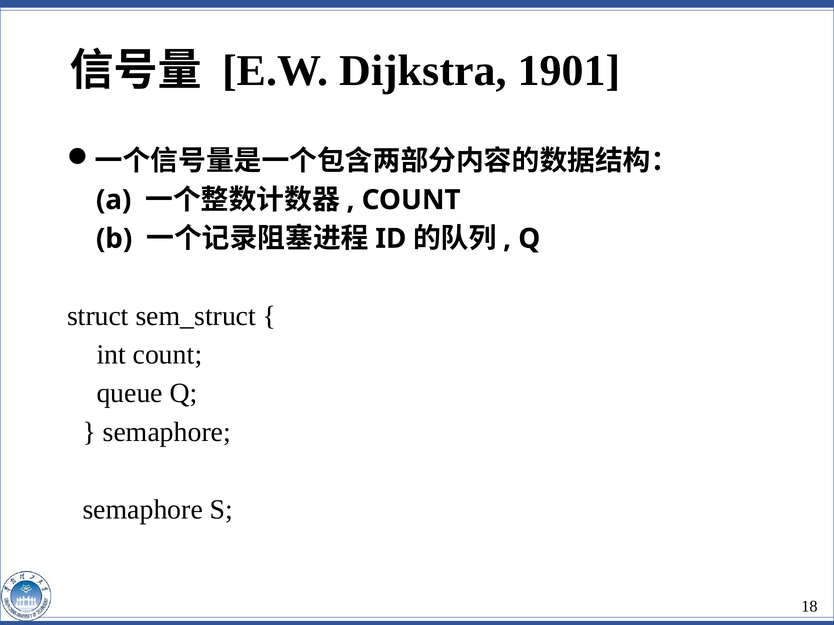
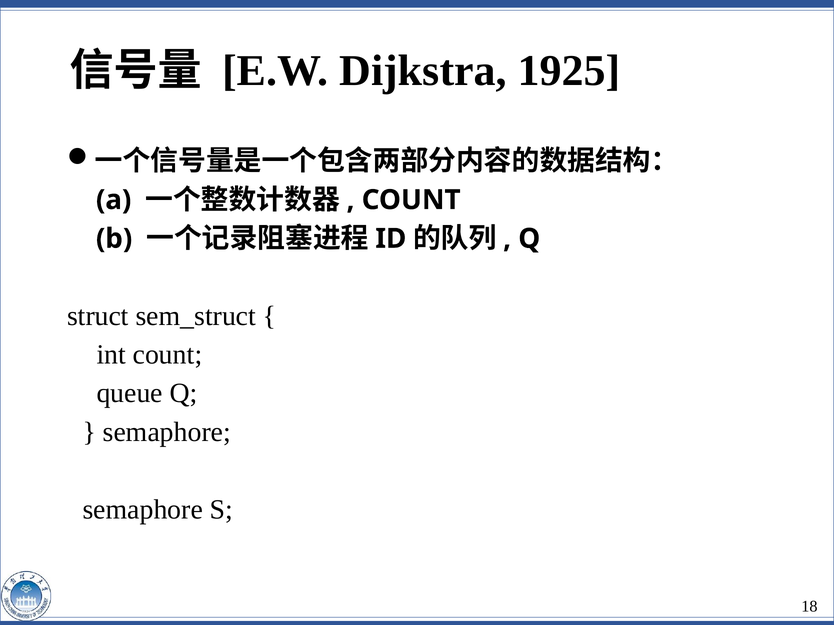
1901: 1901 -> 1925
